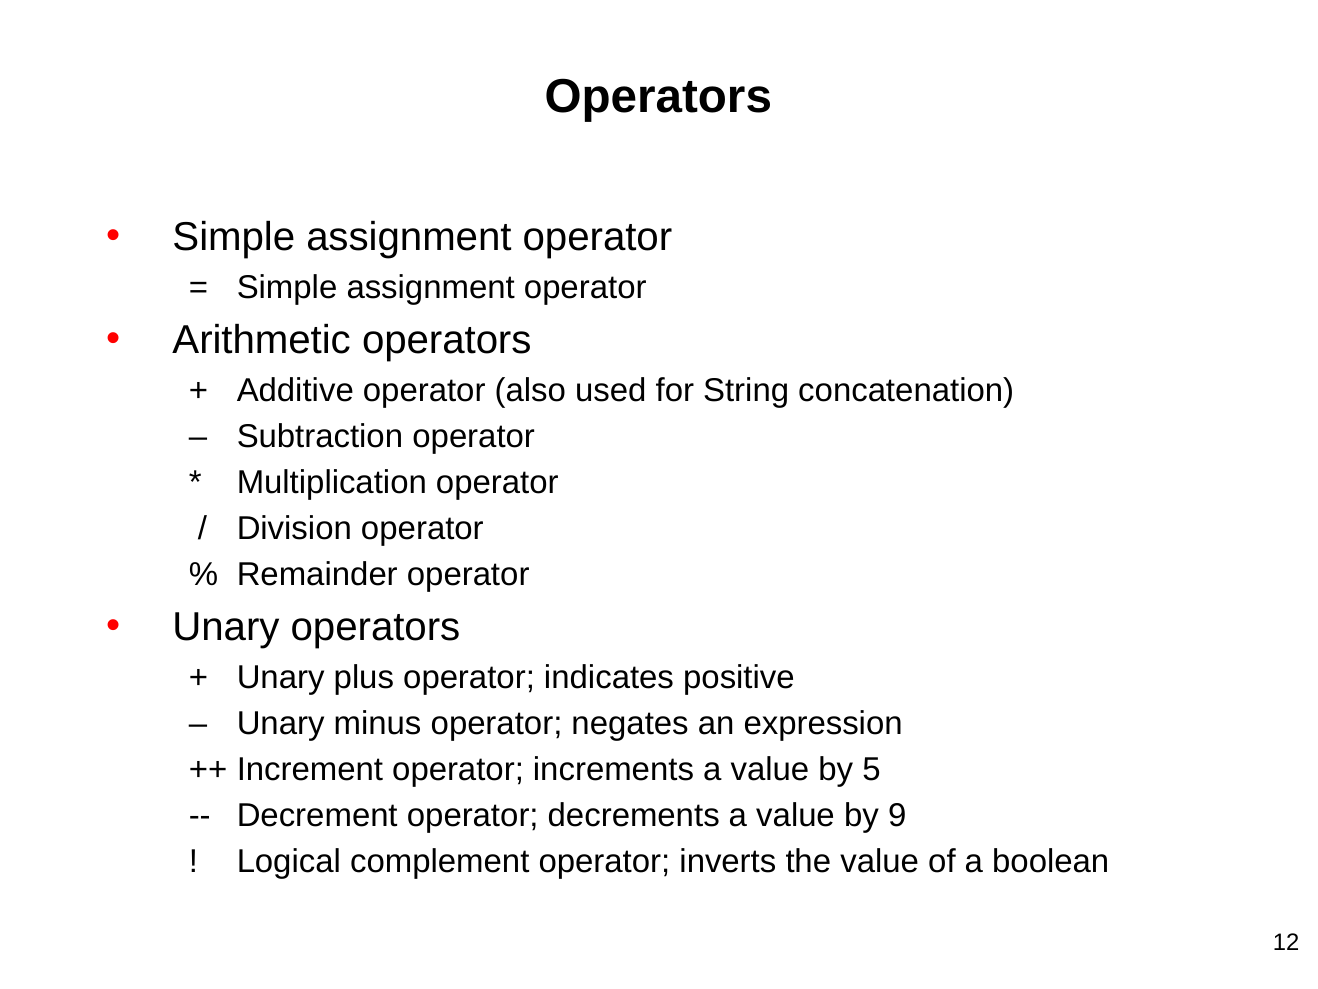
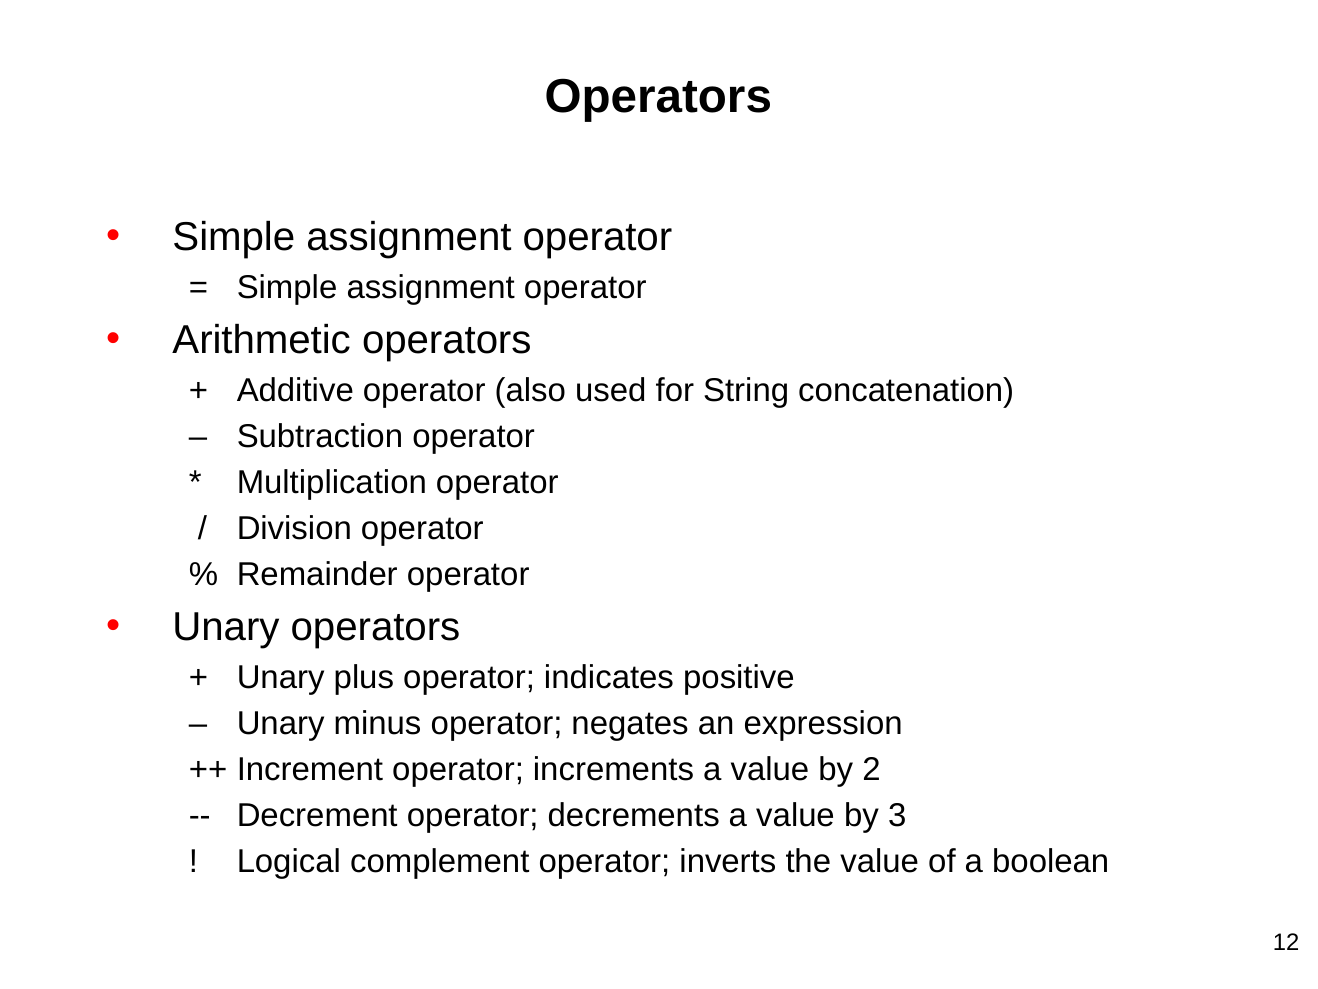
5: 5 -> 2
9: 9 -> 3
